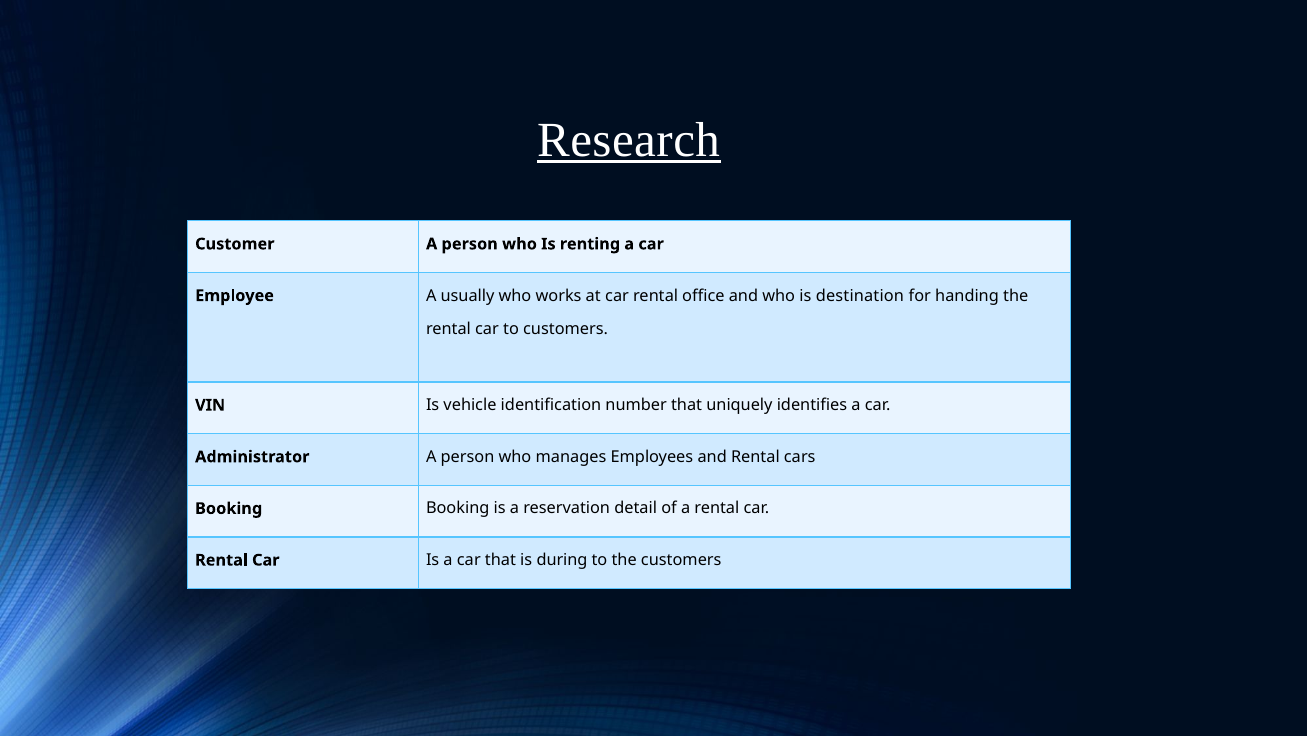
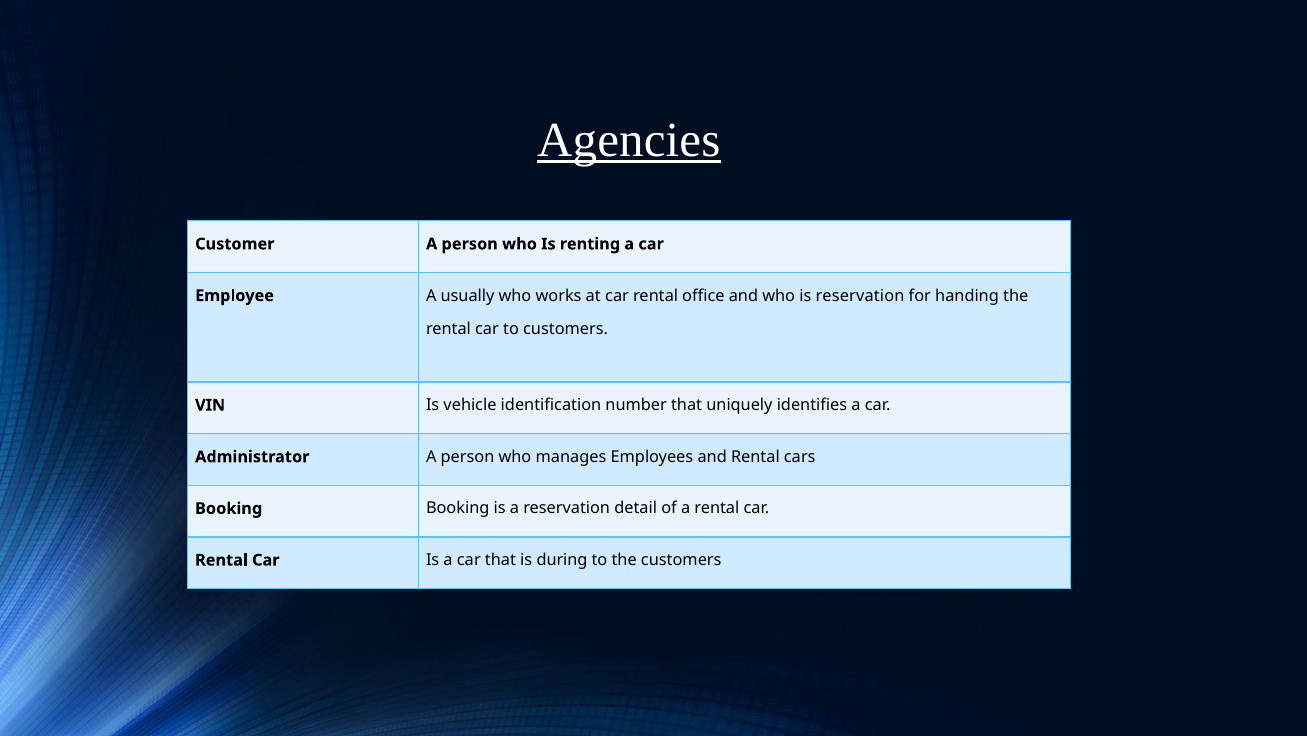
Research: Research -> Agencies
is destination: destination -> reservation
